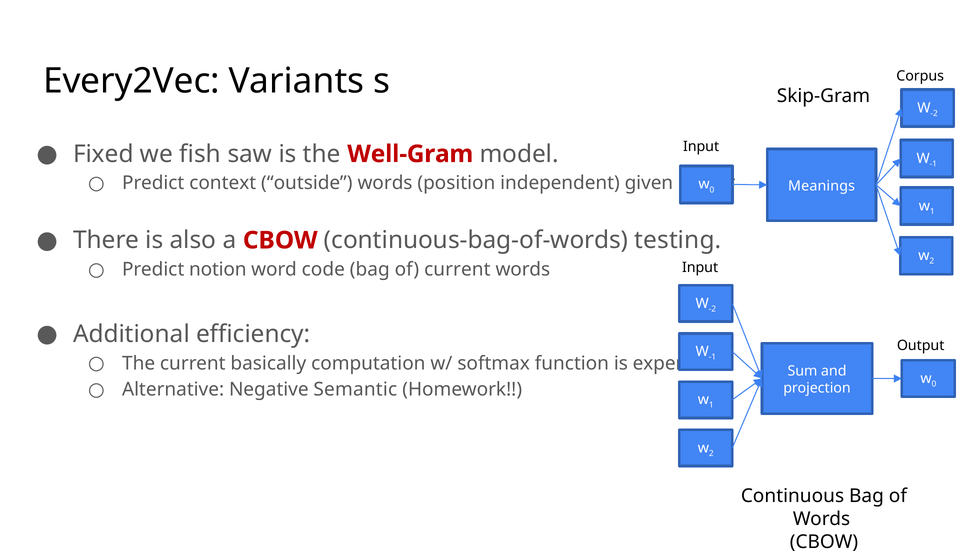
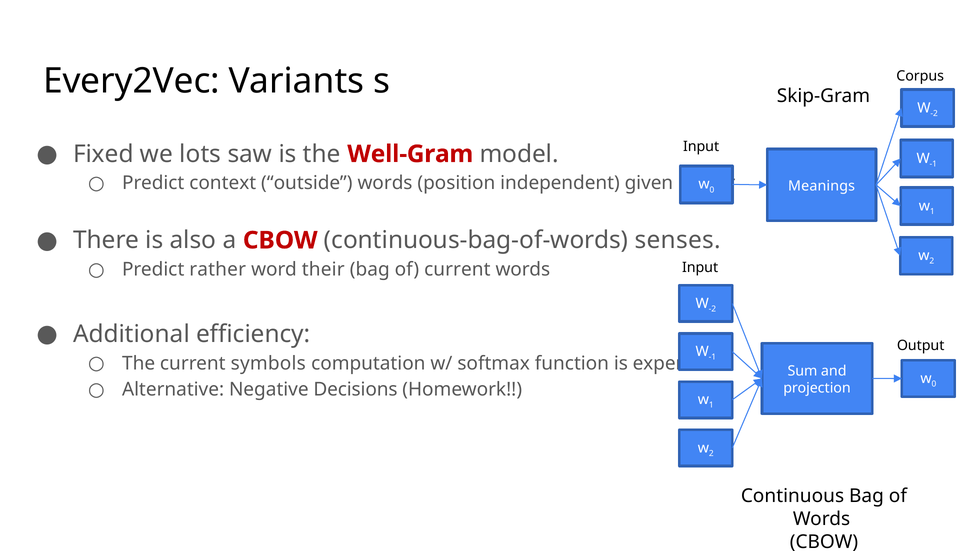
fish: fish -> lots
testing: testing -> senses
notion: notion -> rather
code: code -> their
basically: basically -> symbols
Semantic: Semantic -> Decisions
